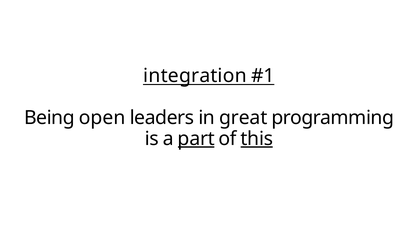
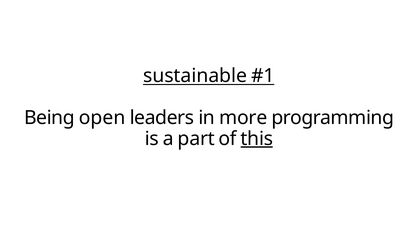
integration: integration -> sustainable
great: great -> more
part underline: present -> none
